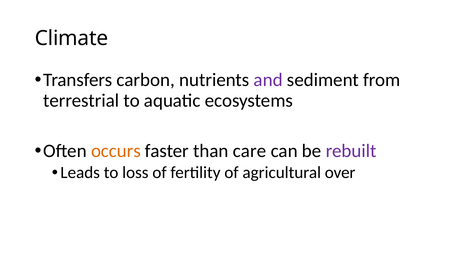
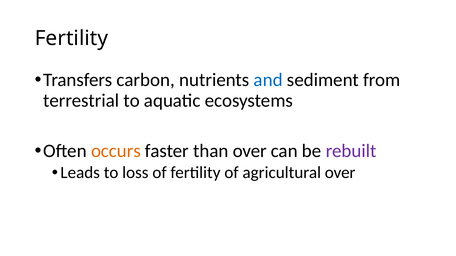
Climate at (72, 38): Climate -> Fertility
and colour: purple -> blue
than care: care -> over
